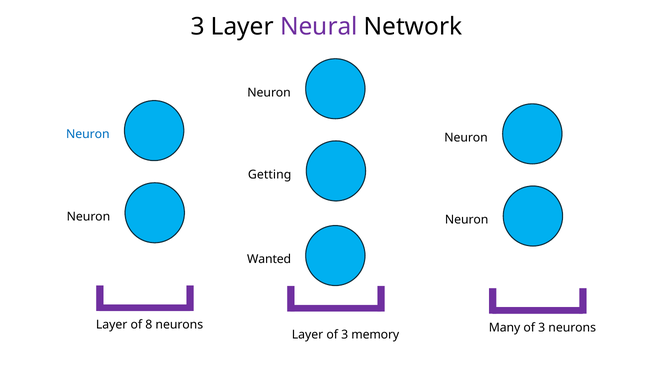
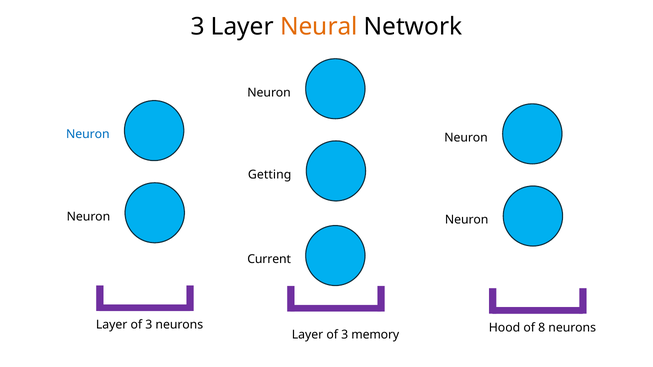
Neural colour: purple -> orange
Wanted: Wanted -> Current
8 at (149, 325): 8 -> 3
Many: Many -> Hood
3 at (542, 328): 3 -> 8
